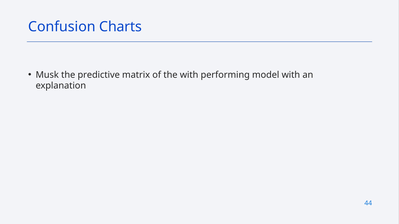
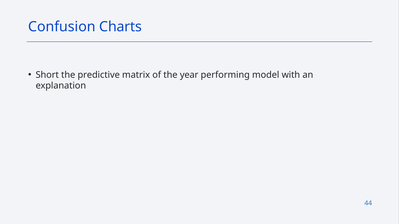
Musk: Musk -> Short
the with: with -> year
